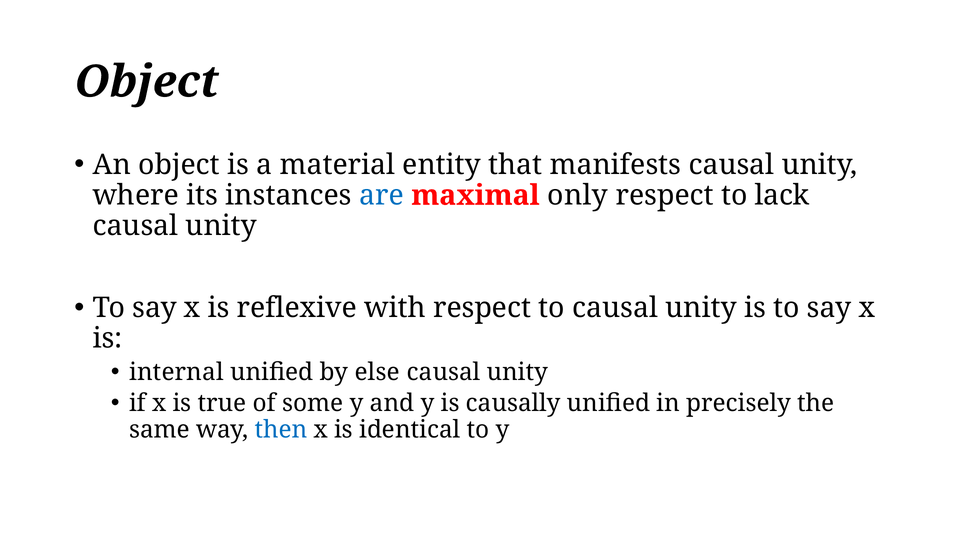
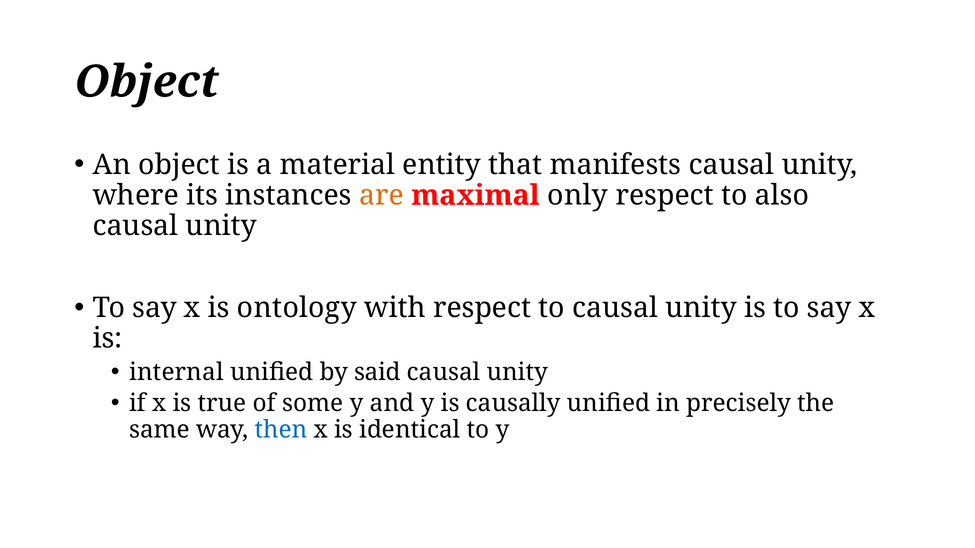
are colour: blue -> orange
lack: lack -> also
reflexive: reflexive -> ontology
else: else -> said
